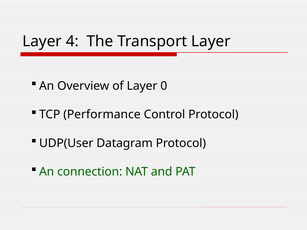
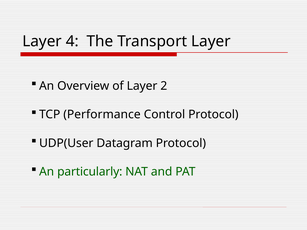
0: 0 -> 2
connection: connection -> particularly
